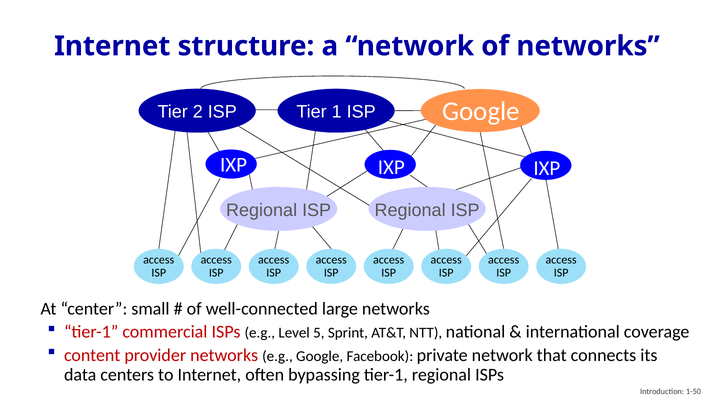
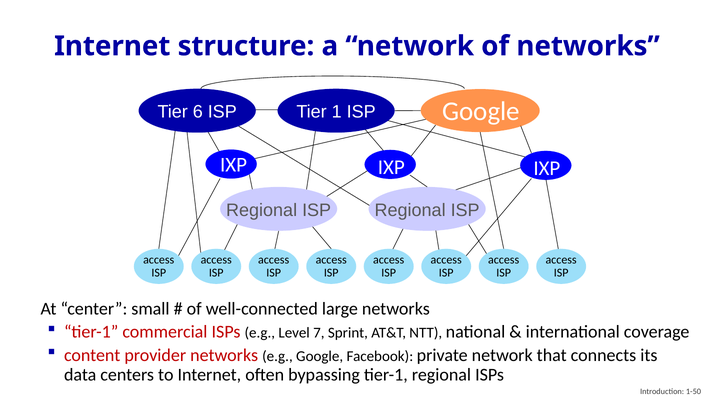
2: 2 -> 6
5: 5 -> 7
